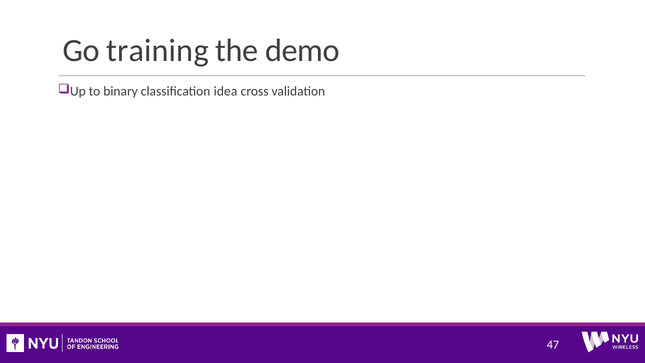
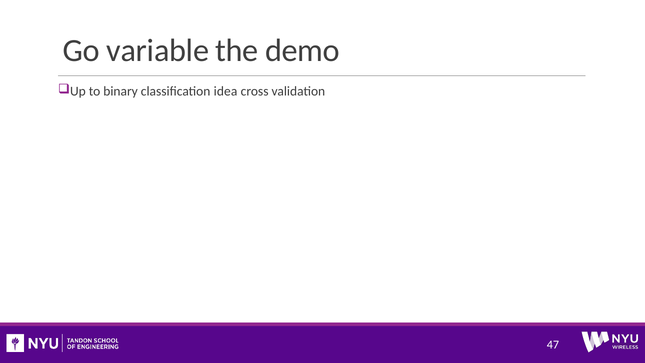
training: training -> variable
